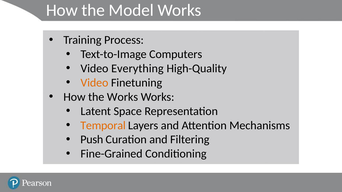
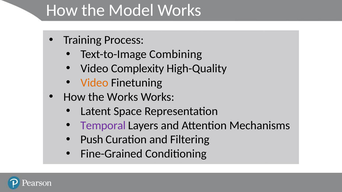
Computers: Computers -> Combining
Everything: Everything -> Complexity
Temporal colour: orange -> purple
